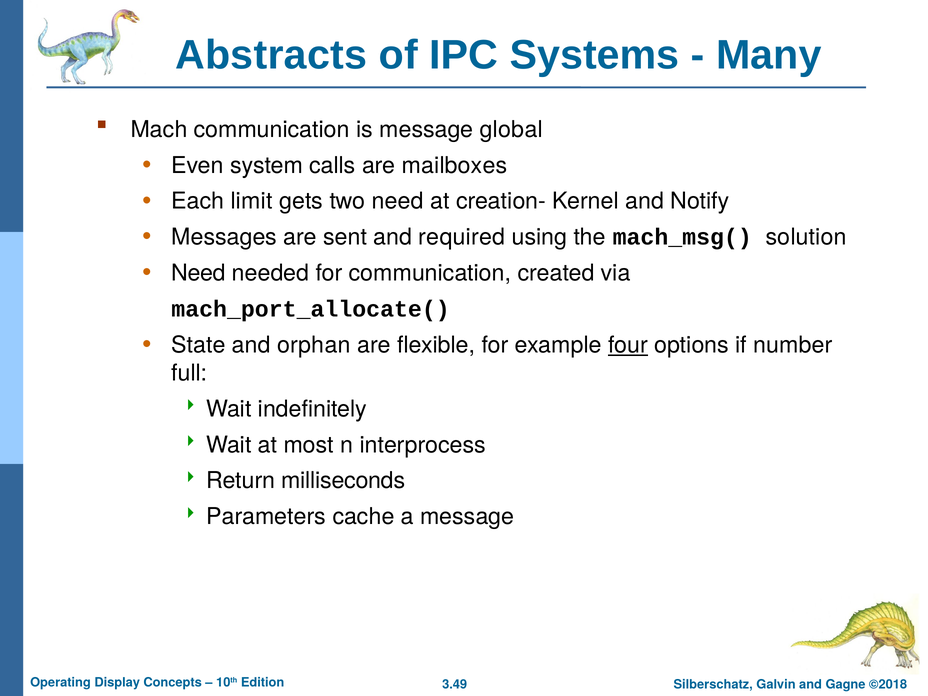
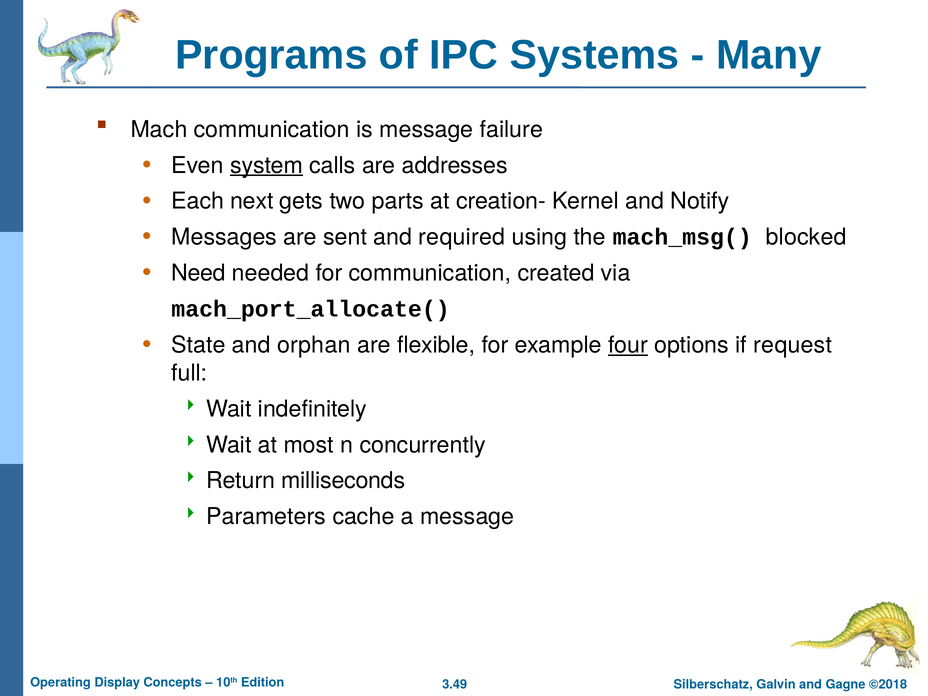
Abstracts: Abstracts -> Programs
global: global -> failure
system underline: none -> present
mailboxes: mailboxes -> addresses
limit: limit -> next
two need: need -> parts
solution: solution -> blocked
number: number -> request
interprocess: interprocess -> concurrently
